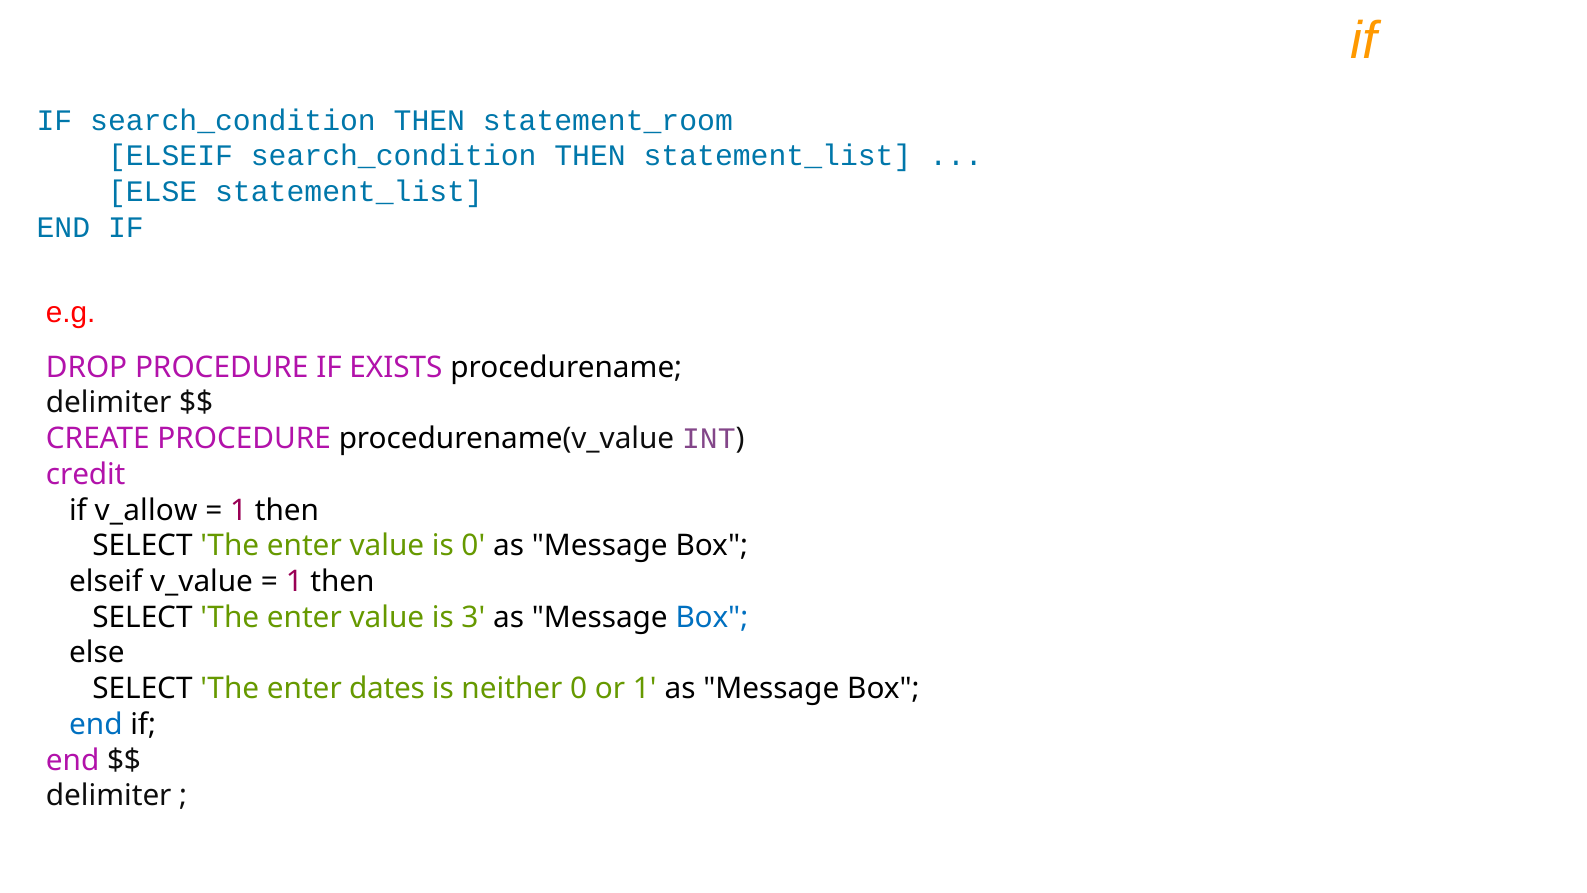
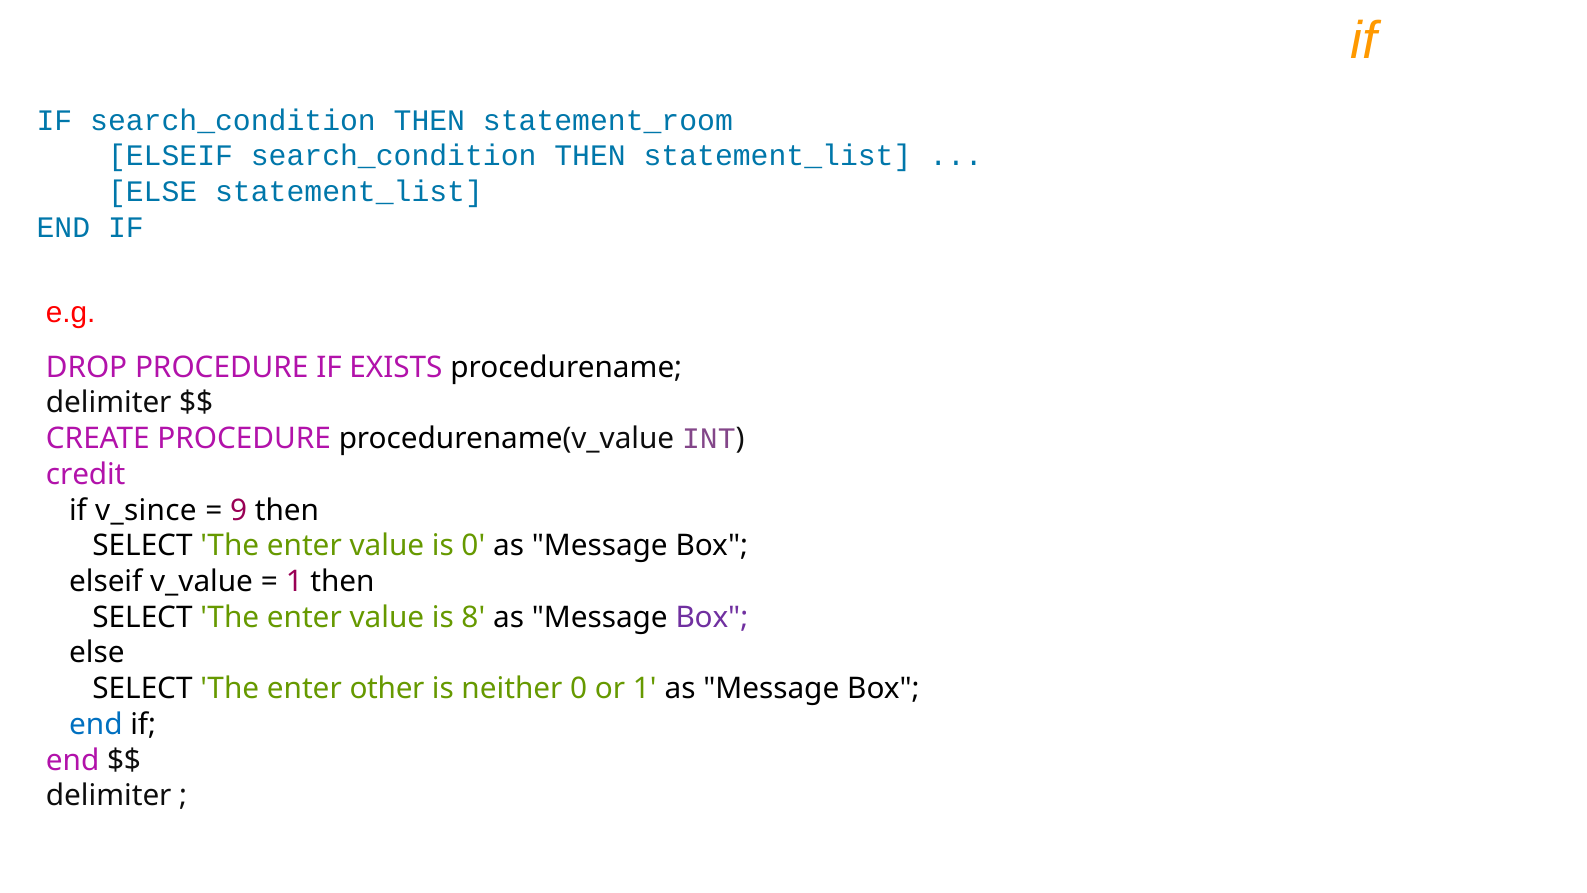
v_allow: v_allow -> v_since
1 at (239, 510): 1 -> 9
3: 3 -> 8
Box at (712, 617) colour: blue -> purple
dates: dates -> other
